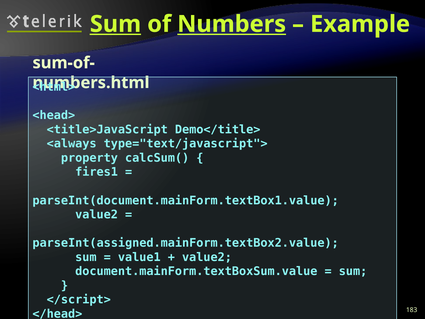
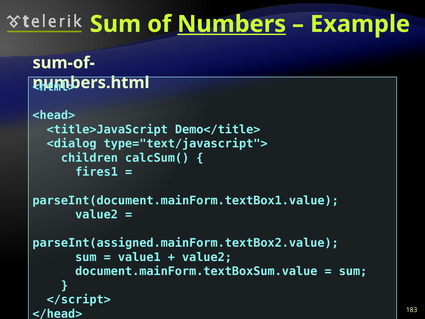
Sum at (115, 24) underline: present -> none
<always: <always -> <dialog
property: property -> children
